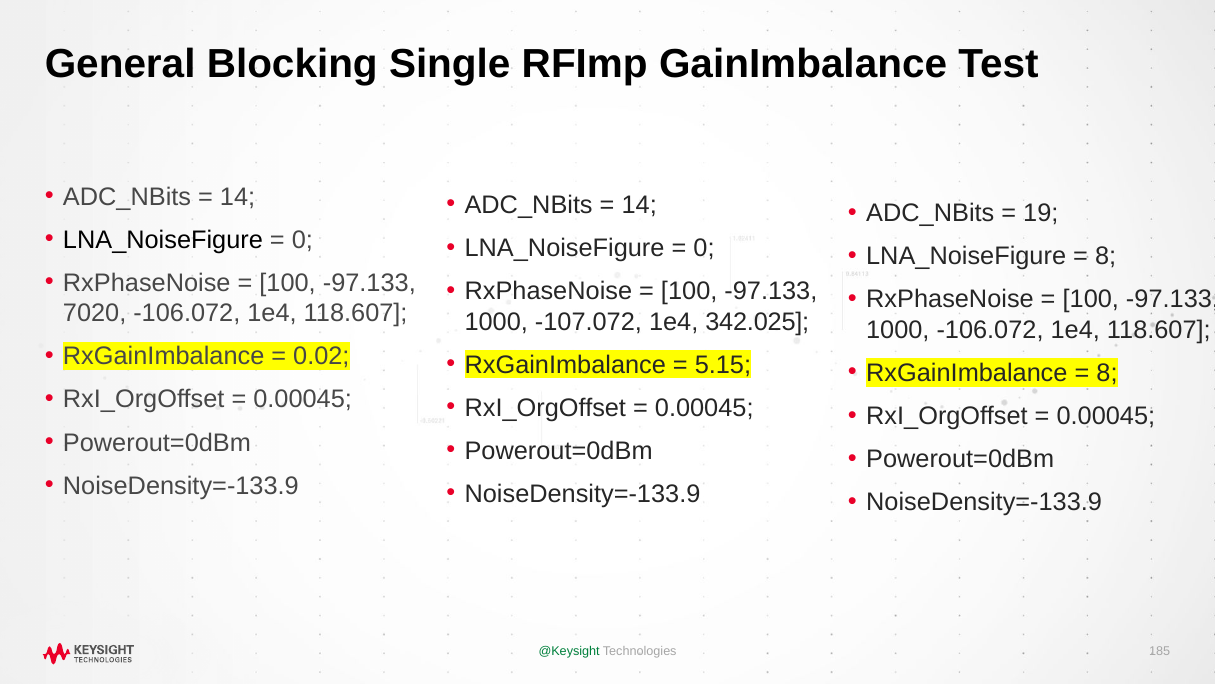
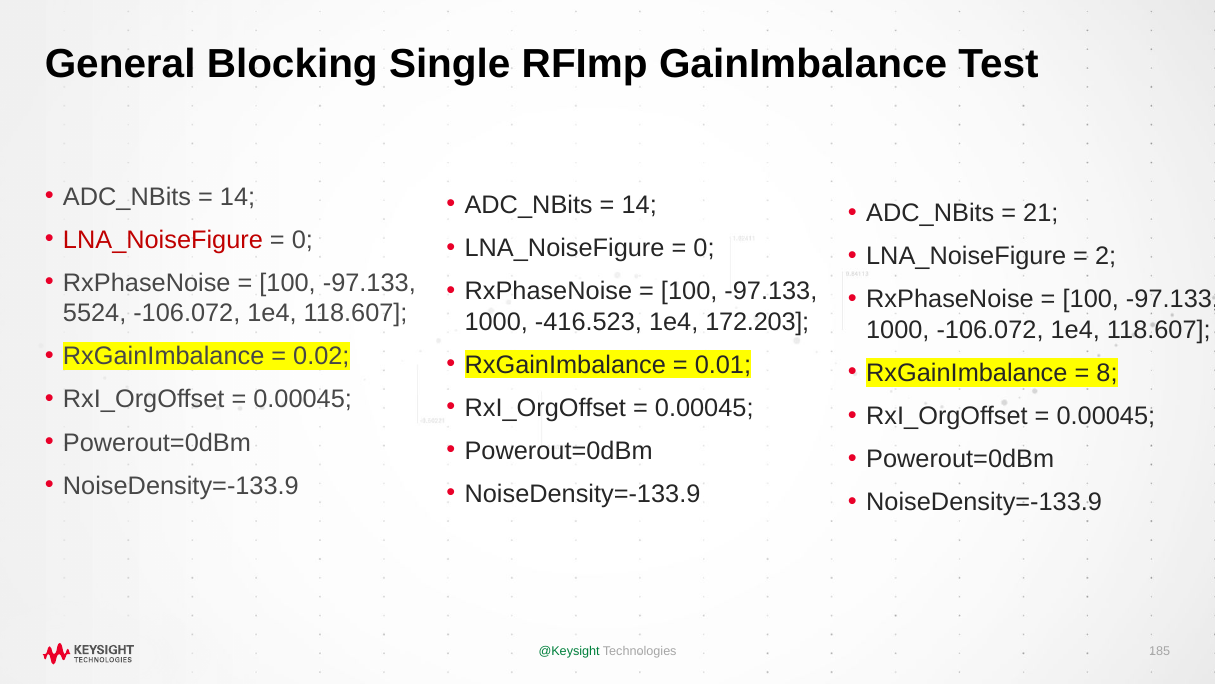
19: 19 -> 21
LNA_NoiseFigure at (163, 240) colour: black -> red
8 at (1106, 256): 8 -> 2
7020: 7020 -> 5524
-107.072: -107.072 -> -416.523
342.025: 342.025 -> 172.203
5.15: 5.15 -> 0.01
